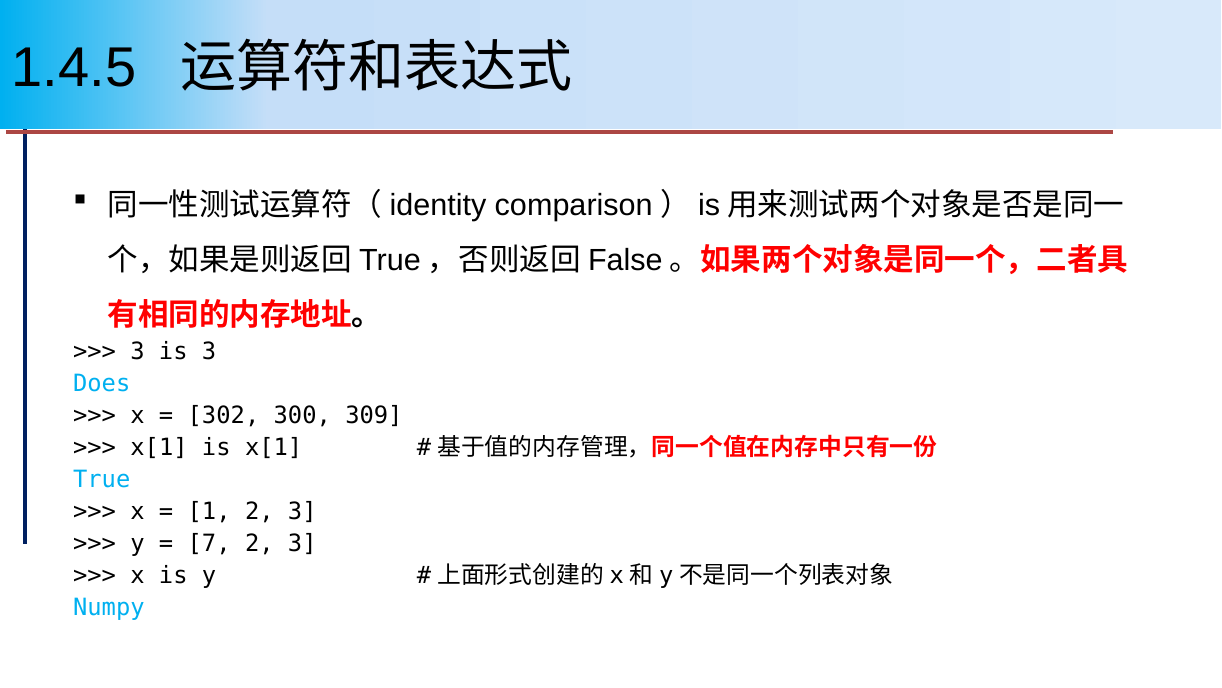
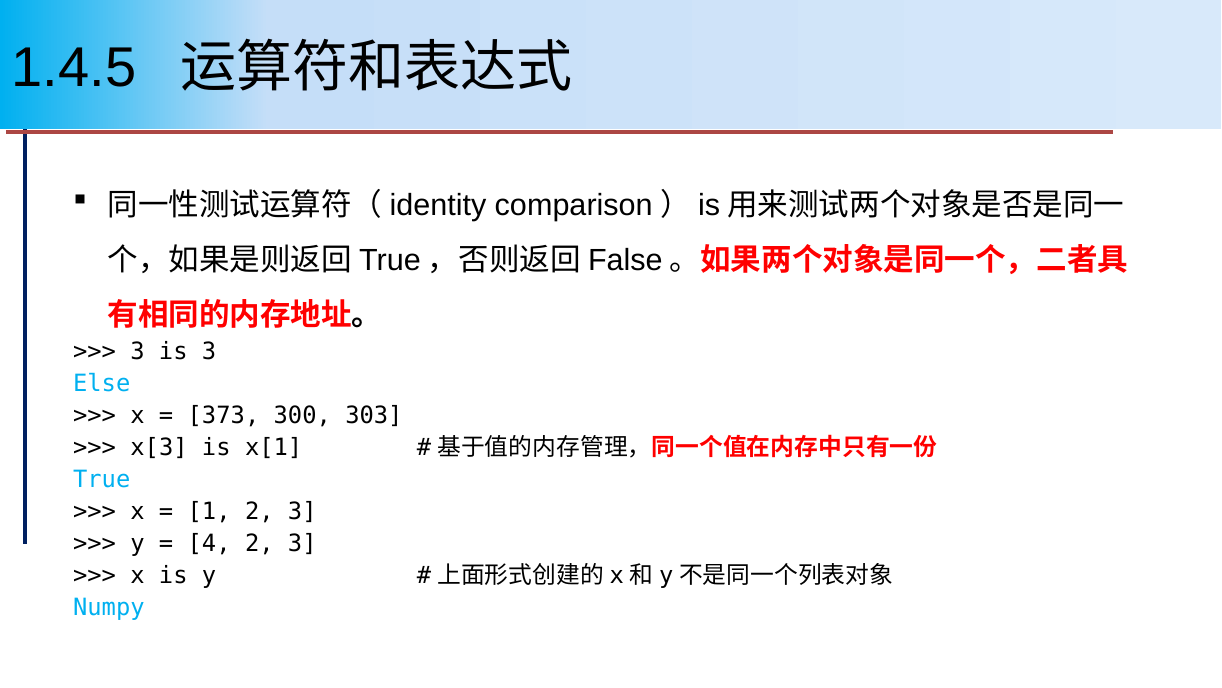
Does: Does -> Else
302: 302 -> 373
309: 309 -> 303
x[1 at (159, 447): x[1 -> x[3
7: 7 -> 4
